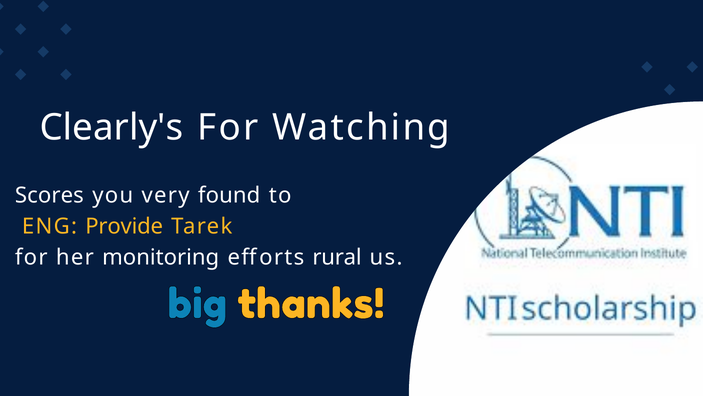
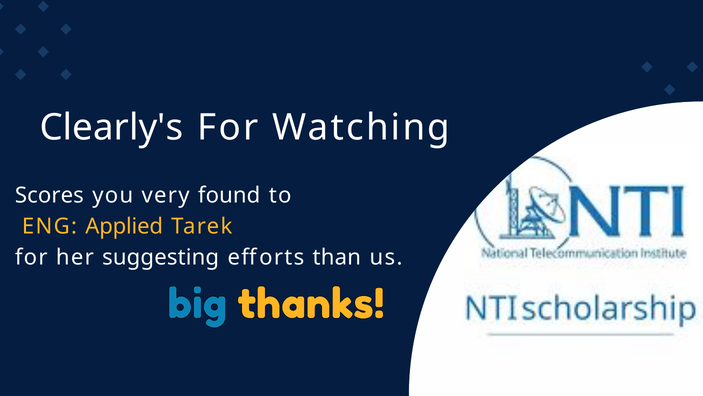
Provide: Provide -> Applied
monitoring: monitoring -> suggesting
rural: rural -> than
